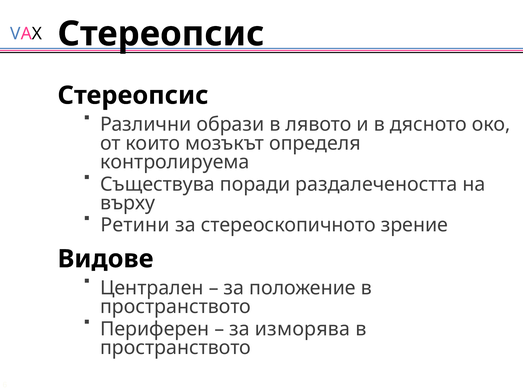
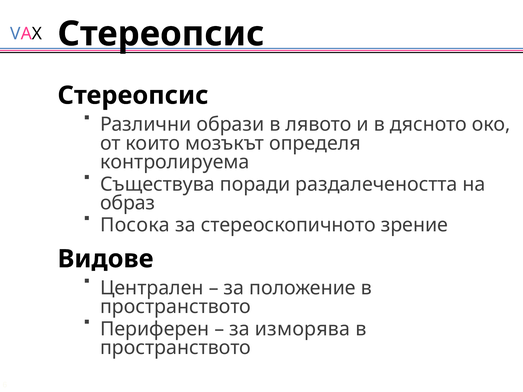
върху: върху -> образ
Ретини: Ретини -> Посока
